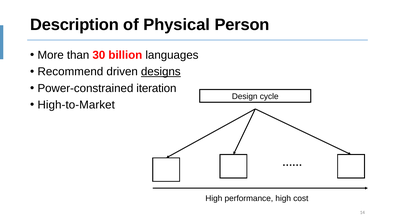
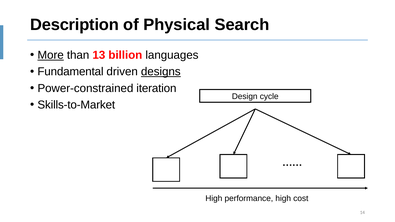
Person: Person -> Search
More underline: none -> present
30: 30 -> 13
Recommend: Recommend -> Fundamental
High-to-Market: High-to-Market -> Skills-to-Market
